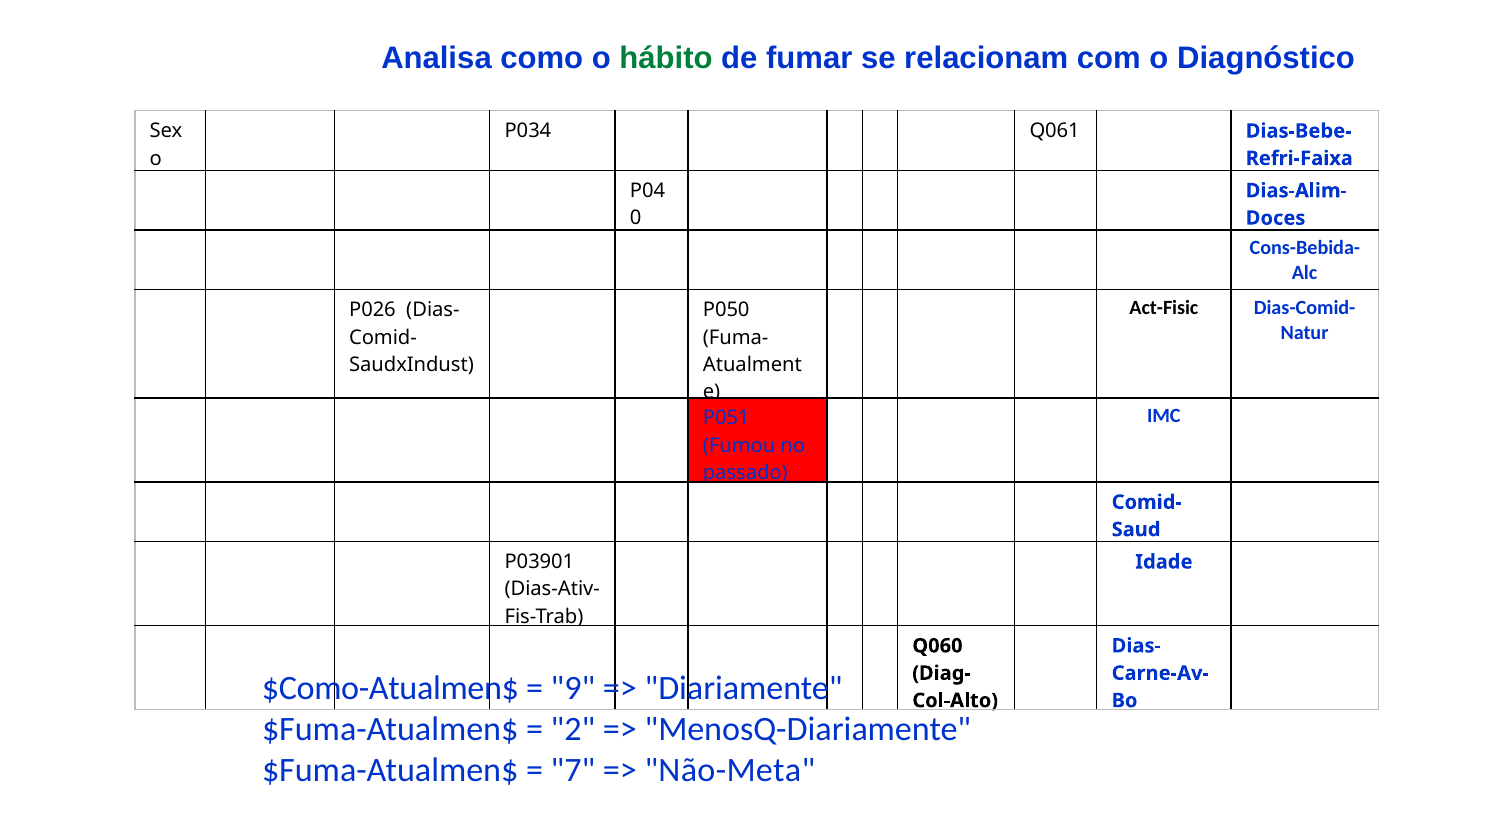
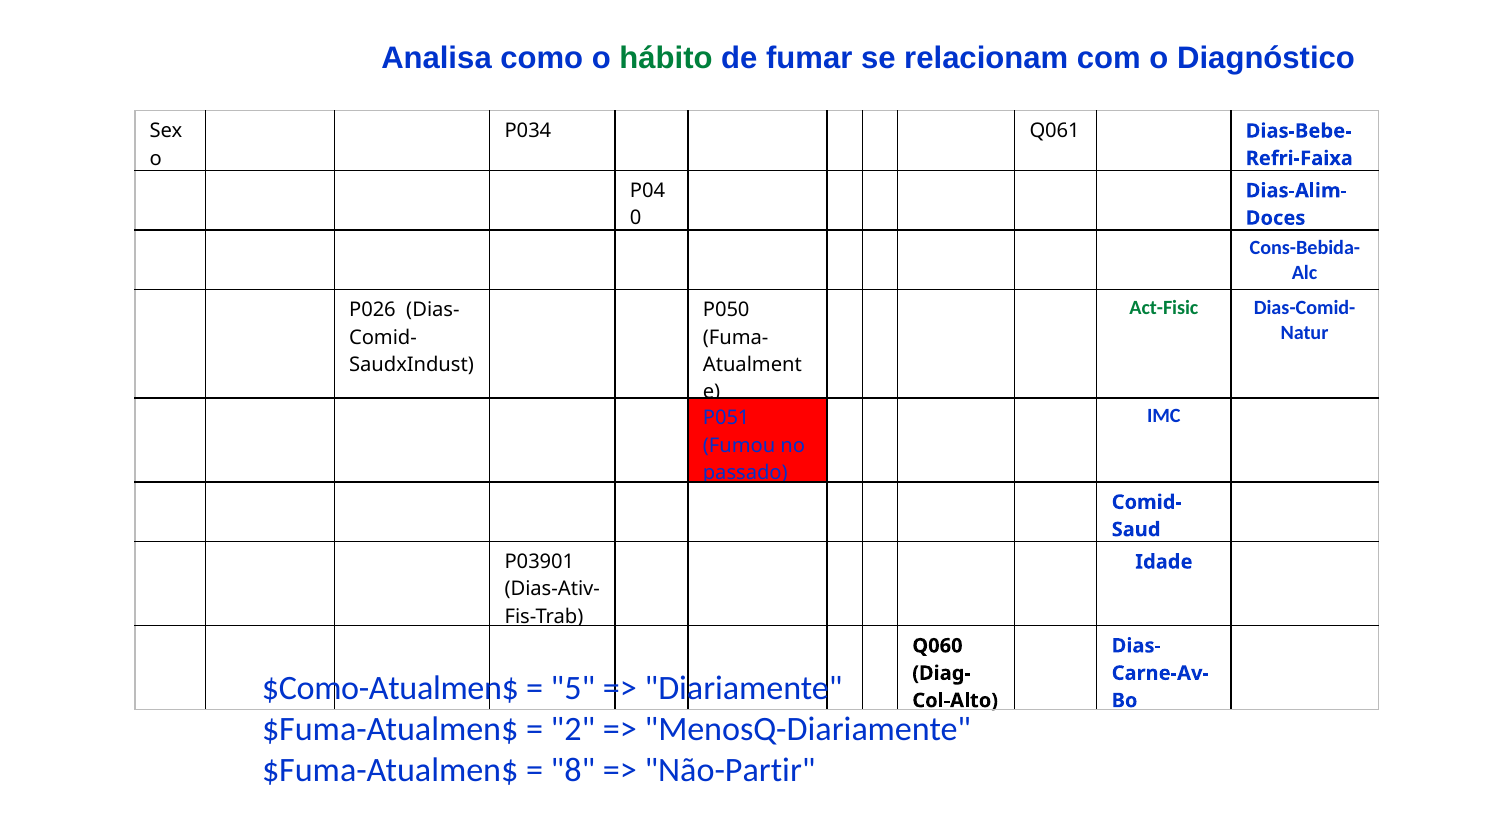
Act-Fisic colour: black -> green
9: 9 -> 5
7: 7 -> 8
Não-Meta: Não-Meta -> Não-Partir
